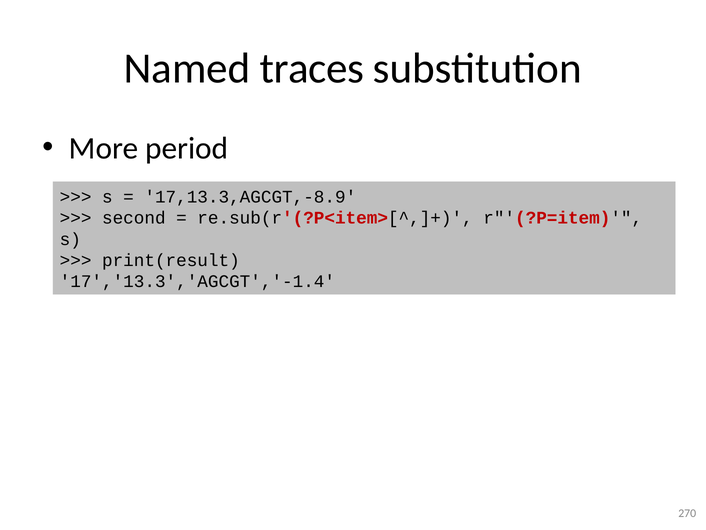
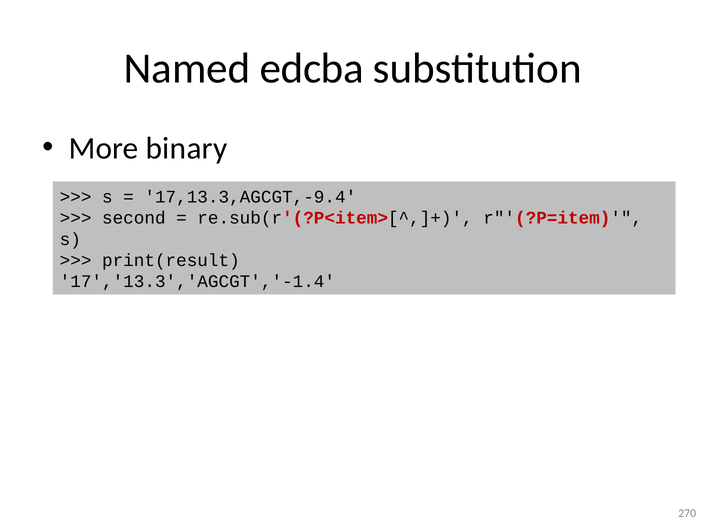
traces: traces -> edcba
period: period -> binary
17,13.3,AGCGT,-8.9: 17,13.3,AGCGT,-8.9 -> 17,13.3,AGCGT,-9.4
